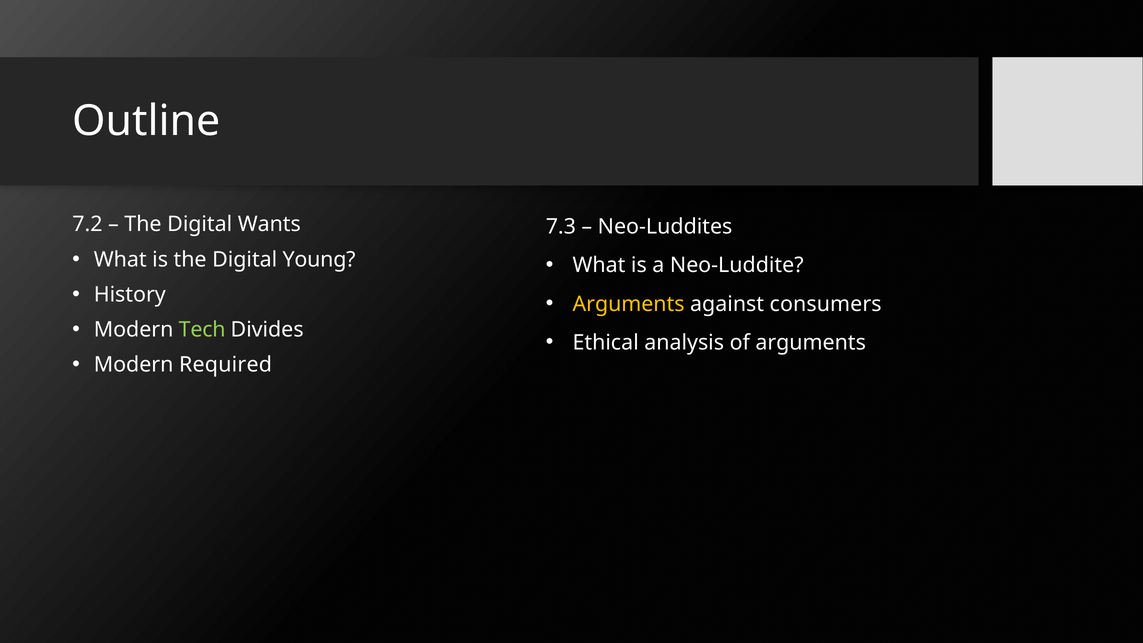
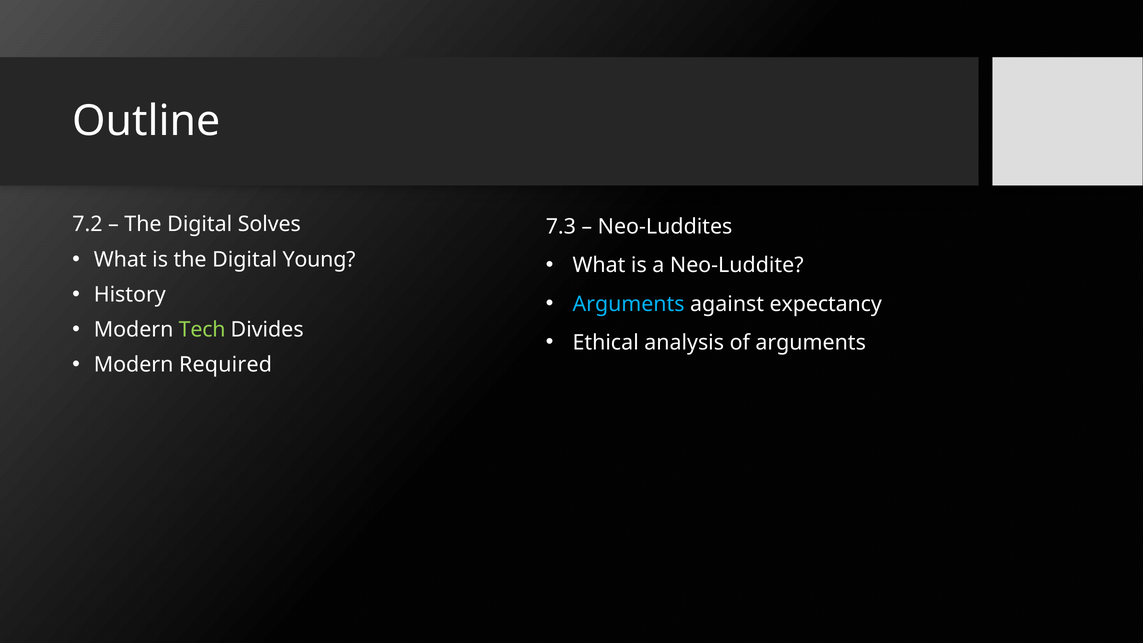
Wants: Wants -> Solves
Arguments at (629, 304) colour: yellow -> light blue
consumers: consumers -> expectancy
